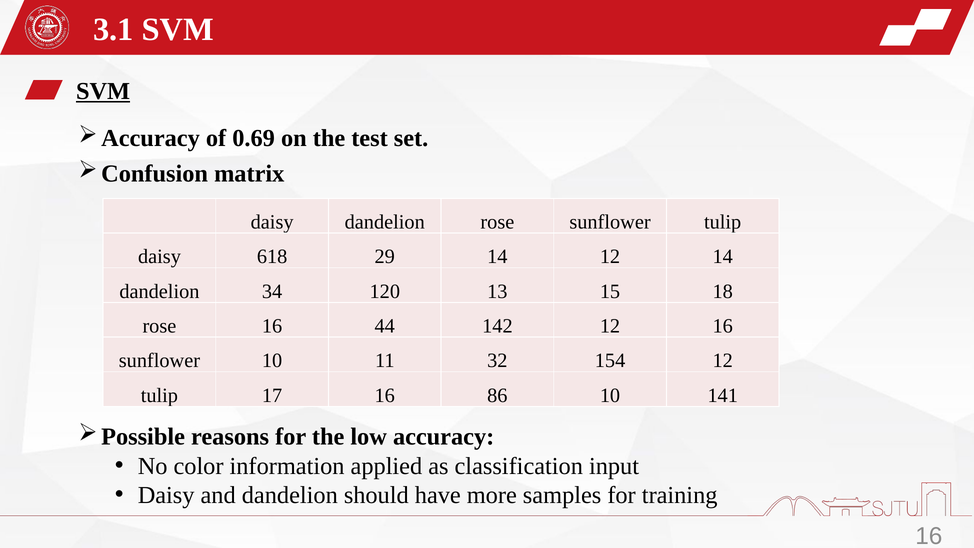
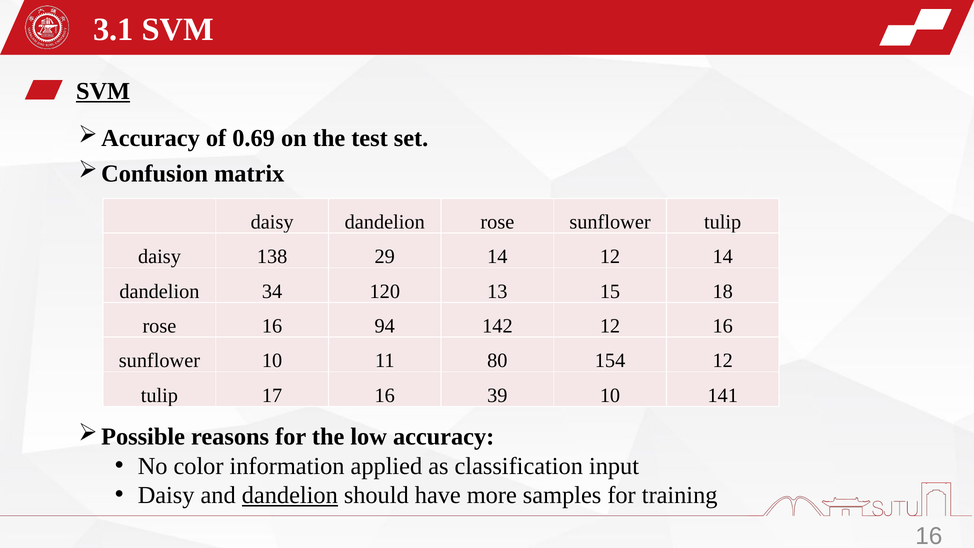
618: 618 -> 138
44: 44 -> 94
32: 32 -> 80
86: 86 -> 39
dandelion at (290, 495) underline: none -> present
